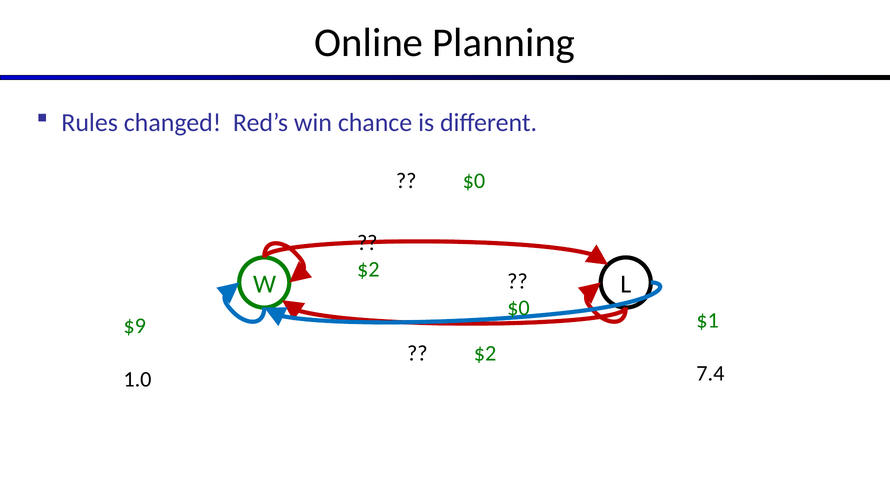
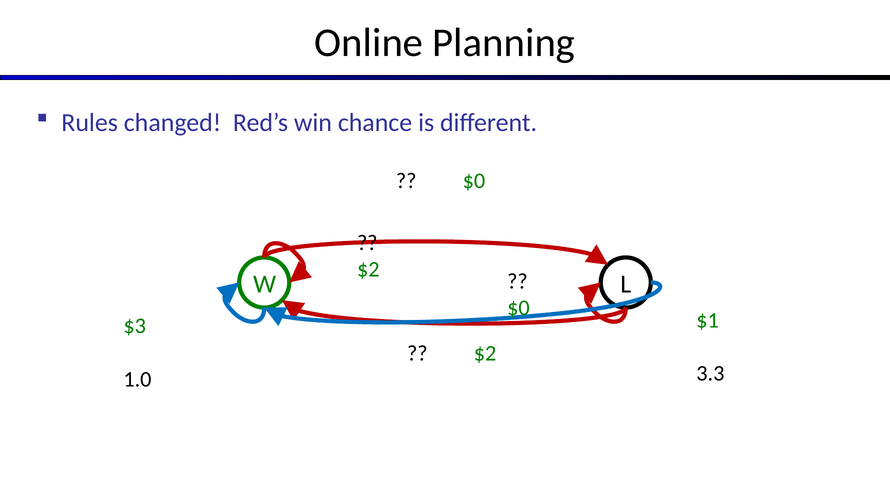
$9: $9 -> $3
7.4: 7.4 -> 3.3
